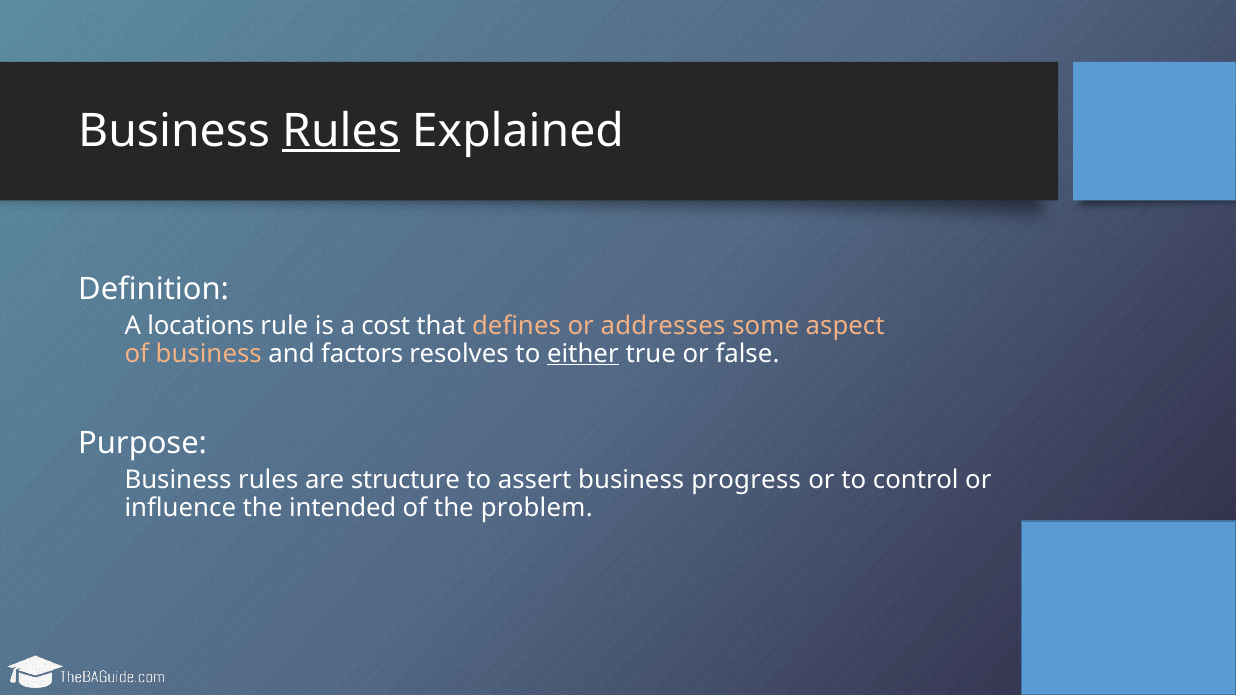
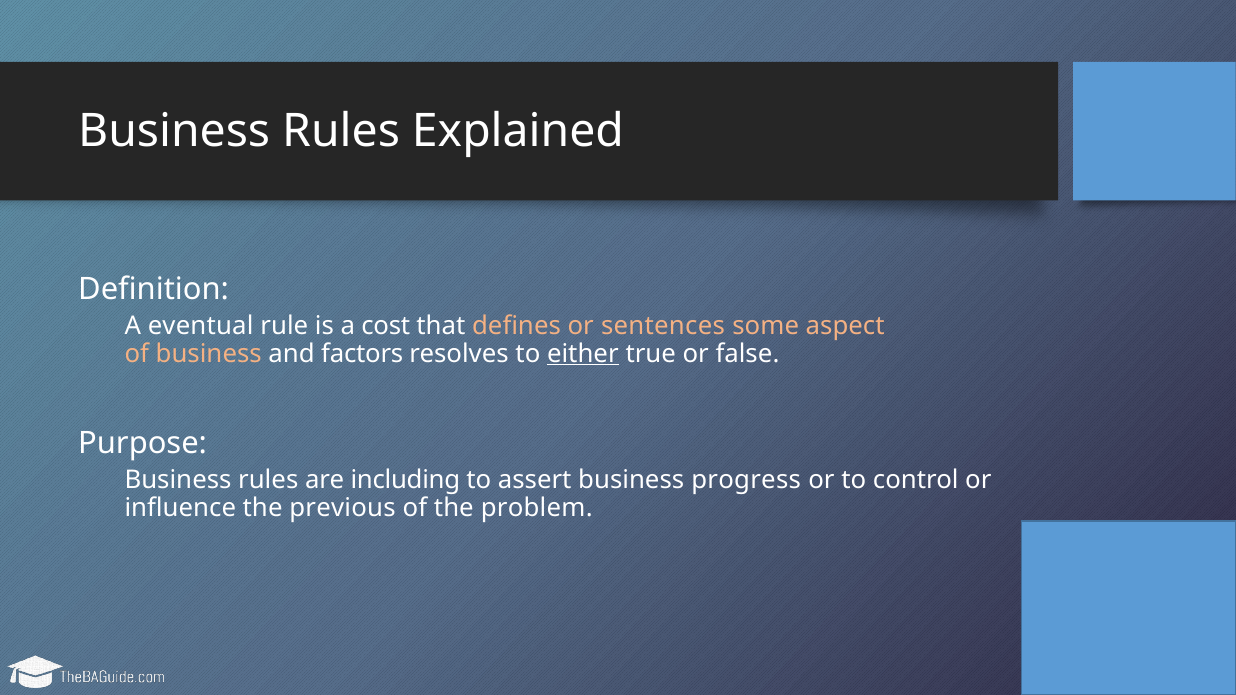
Rules at (341, 131) underline: present -> none
locations: locations -> eventual
addresses: addresses -> sentences
structure: structure -> including
intended: intended -> previous
